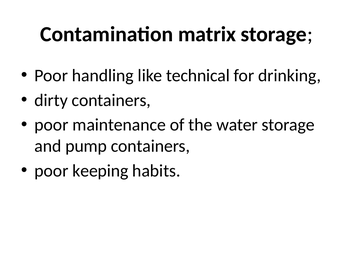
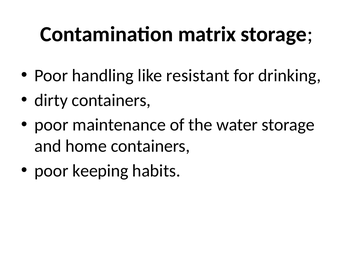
technical: technical -> resistant
pump: pump -> home
